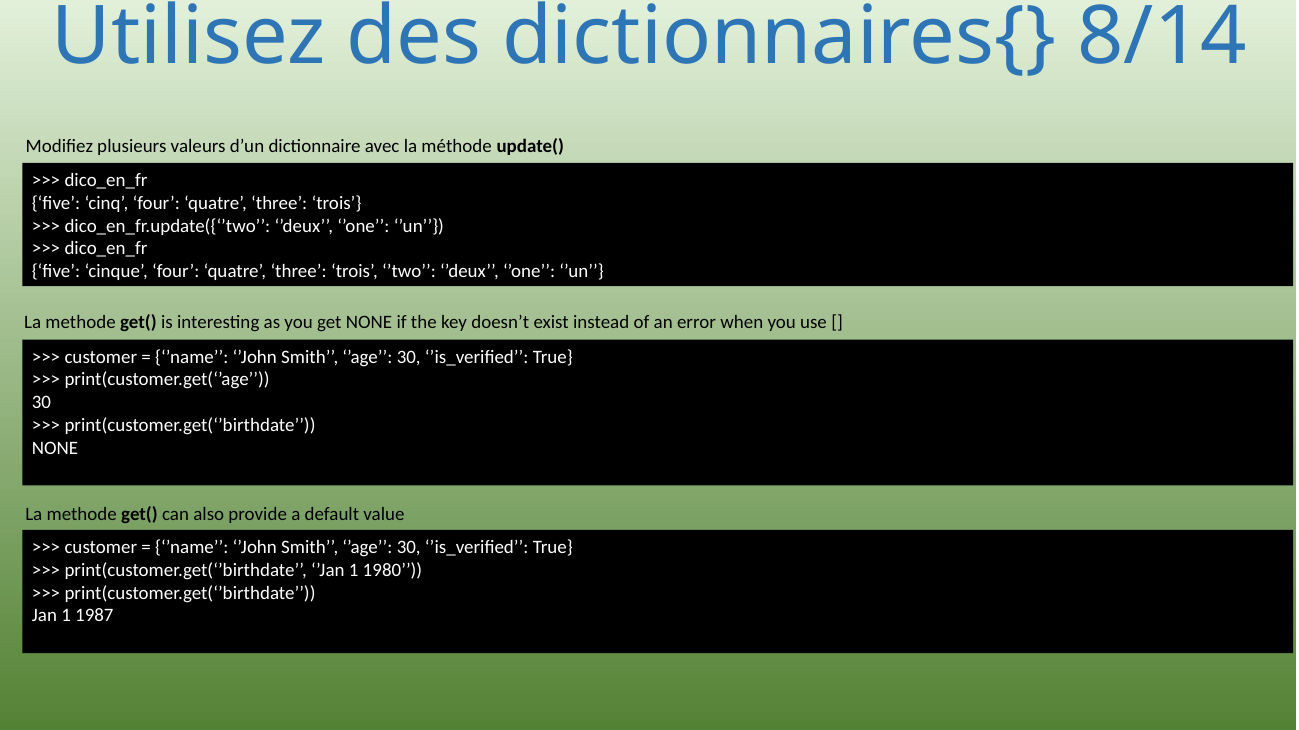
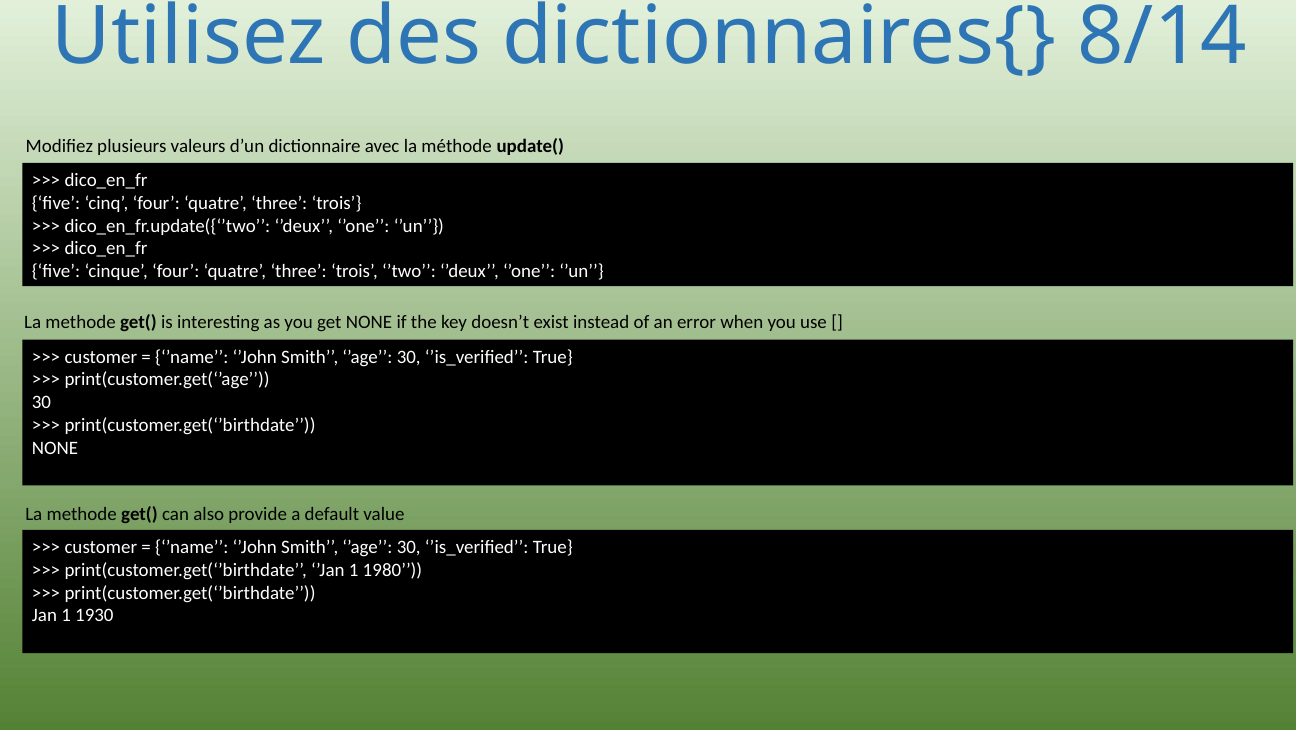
1987: 1987 -> 1930
